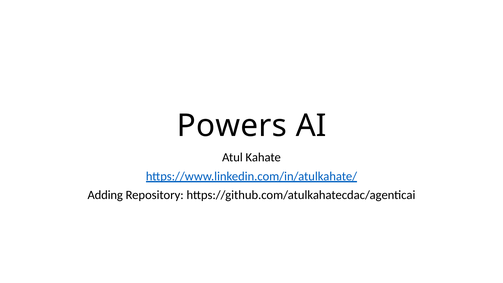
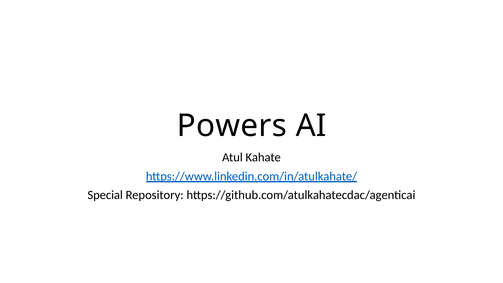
Adding: Adding -> Special
